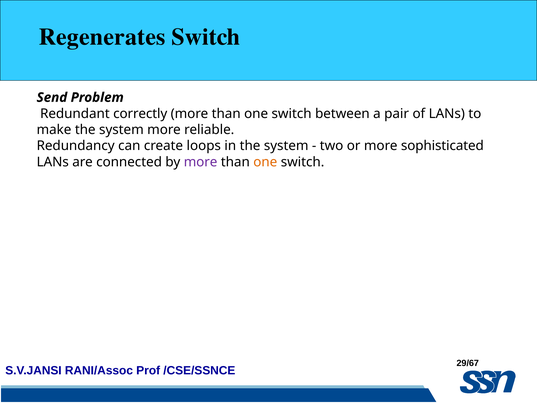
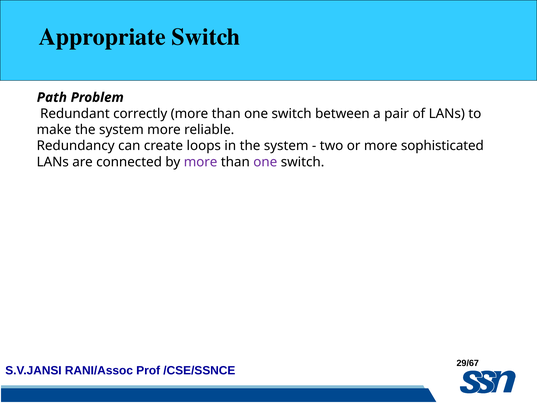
Regenerates: Regenerates -> Appropriate
Send: Send -> Path
one at (265, 162) colour: orange -> purple
